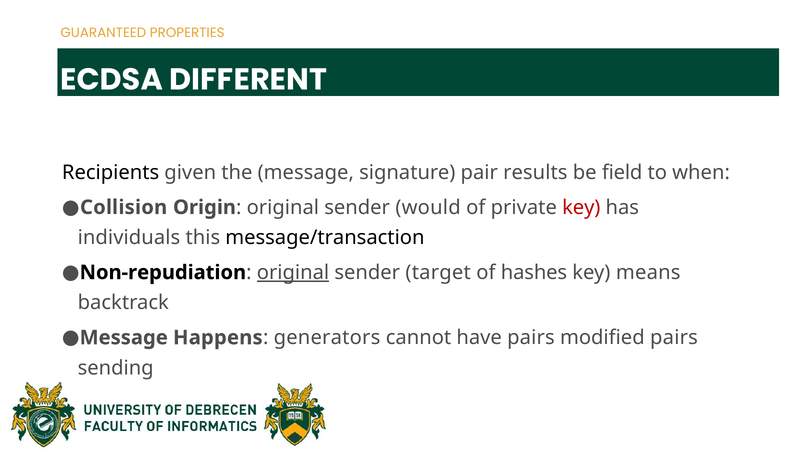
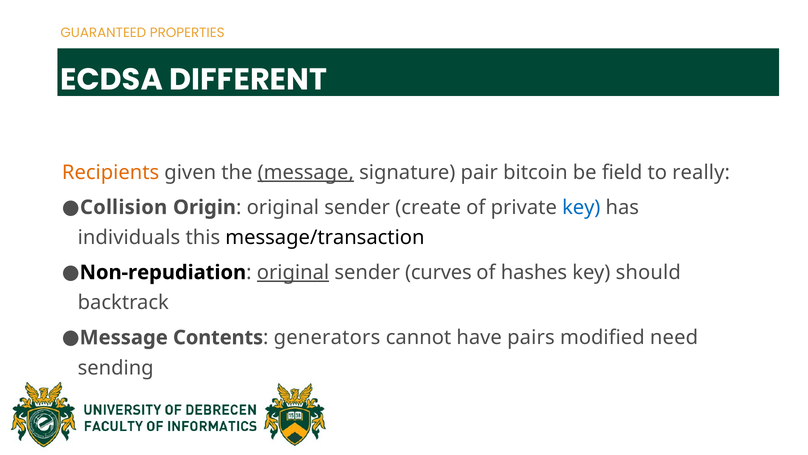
Recipients colour: black -> orange
message at (306, 172) underline: none -> present
results: results -> bitcoin
when: when -> really
would: would -> create
key at (581, 207) colour: red -> blue
target: target -> curves
means: means -> should
Happens: Happens -> Contents
modified pairs: pairs -> need
